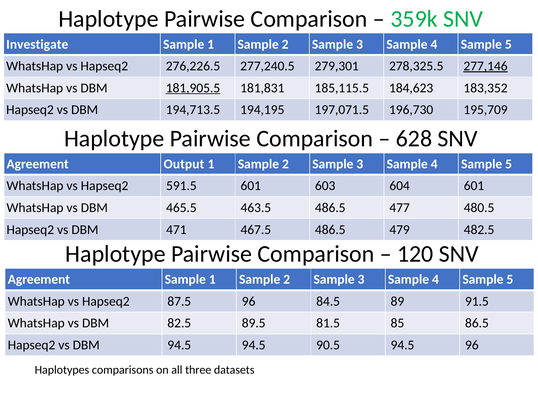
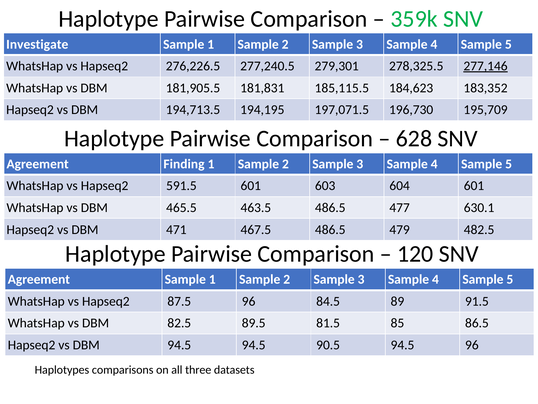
181,905.5 underline: present -> none
Output: Output -> Finding
480.5: 480.5 -> 630.1
